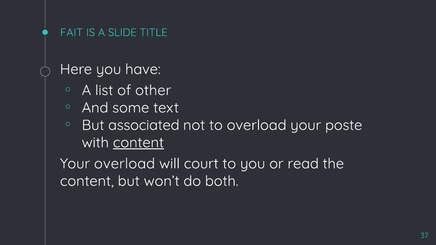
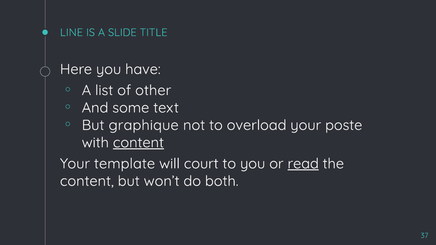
FAIT: FAIT -> LINE
associated: associated -> graphique
Your overload: overload -> template
read underline: none -> present
